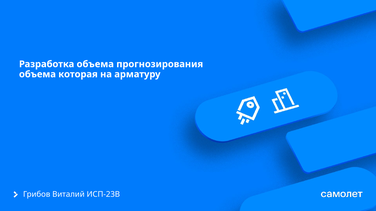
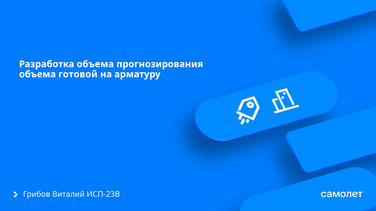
которая: которая -> готовой
